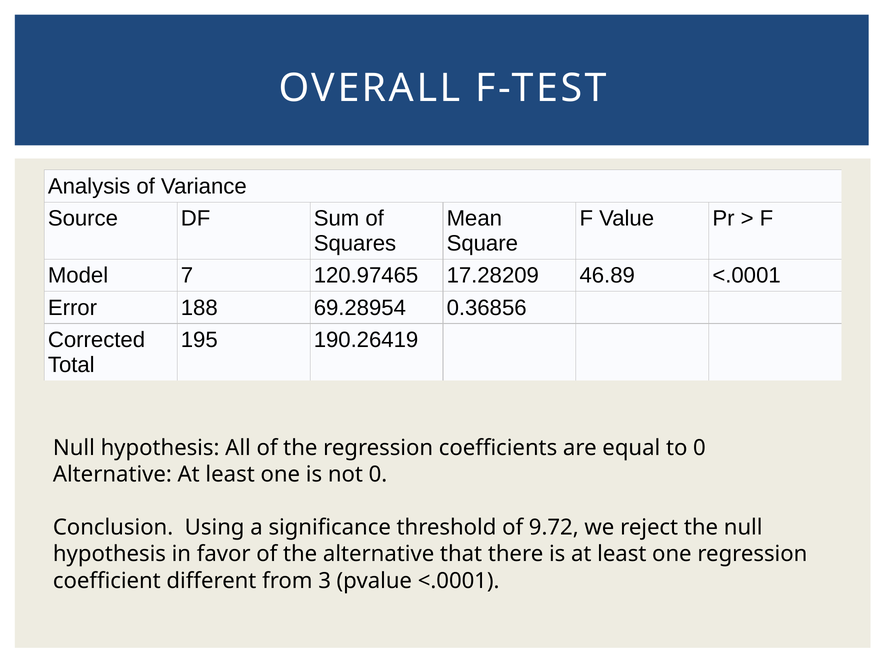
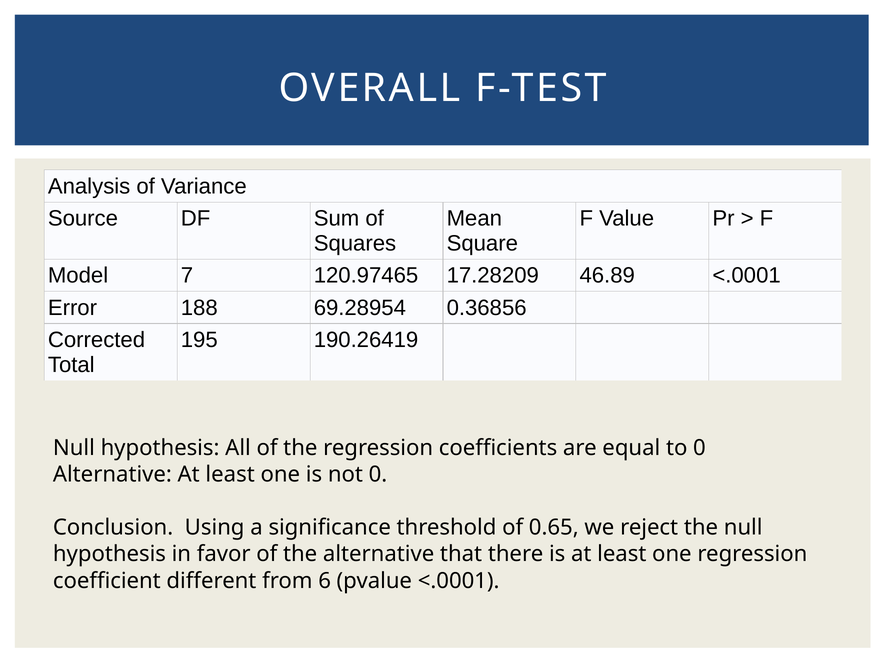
9.72: 9.72 -> 0.65
3: 3 -> 6
